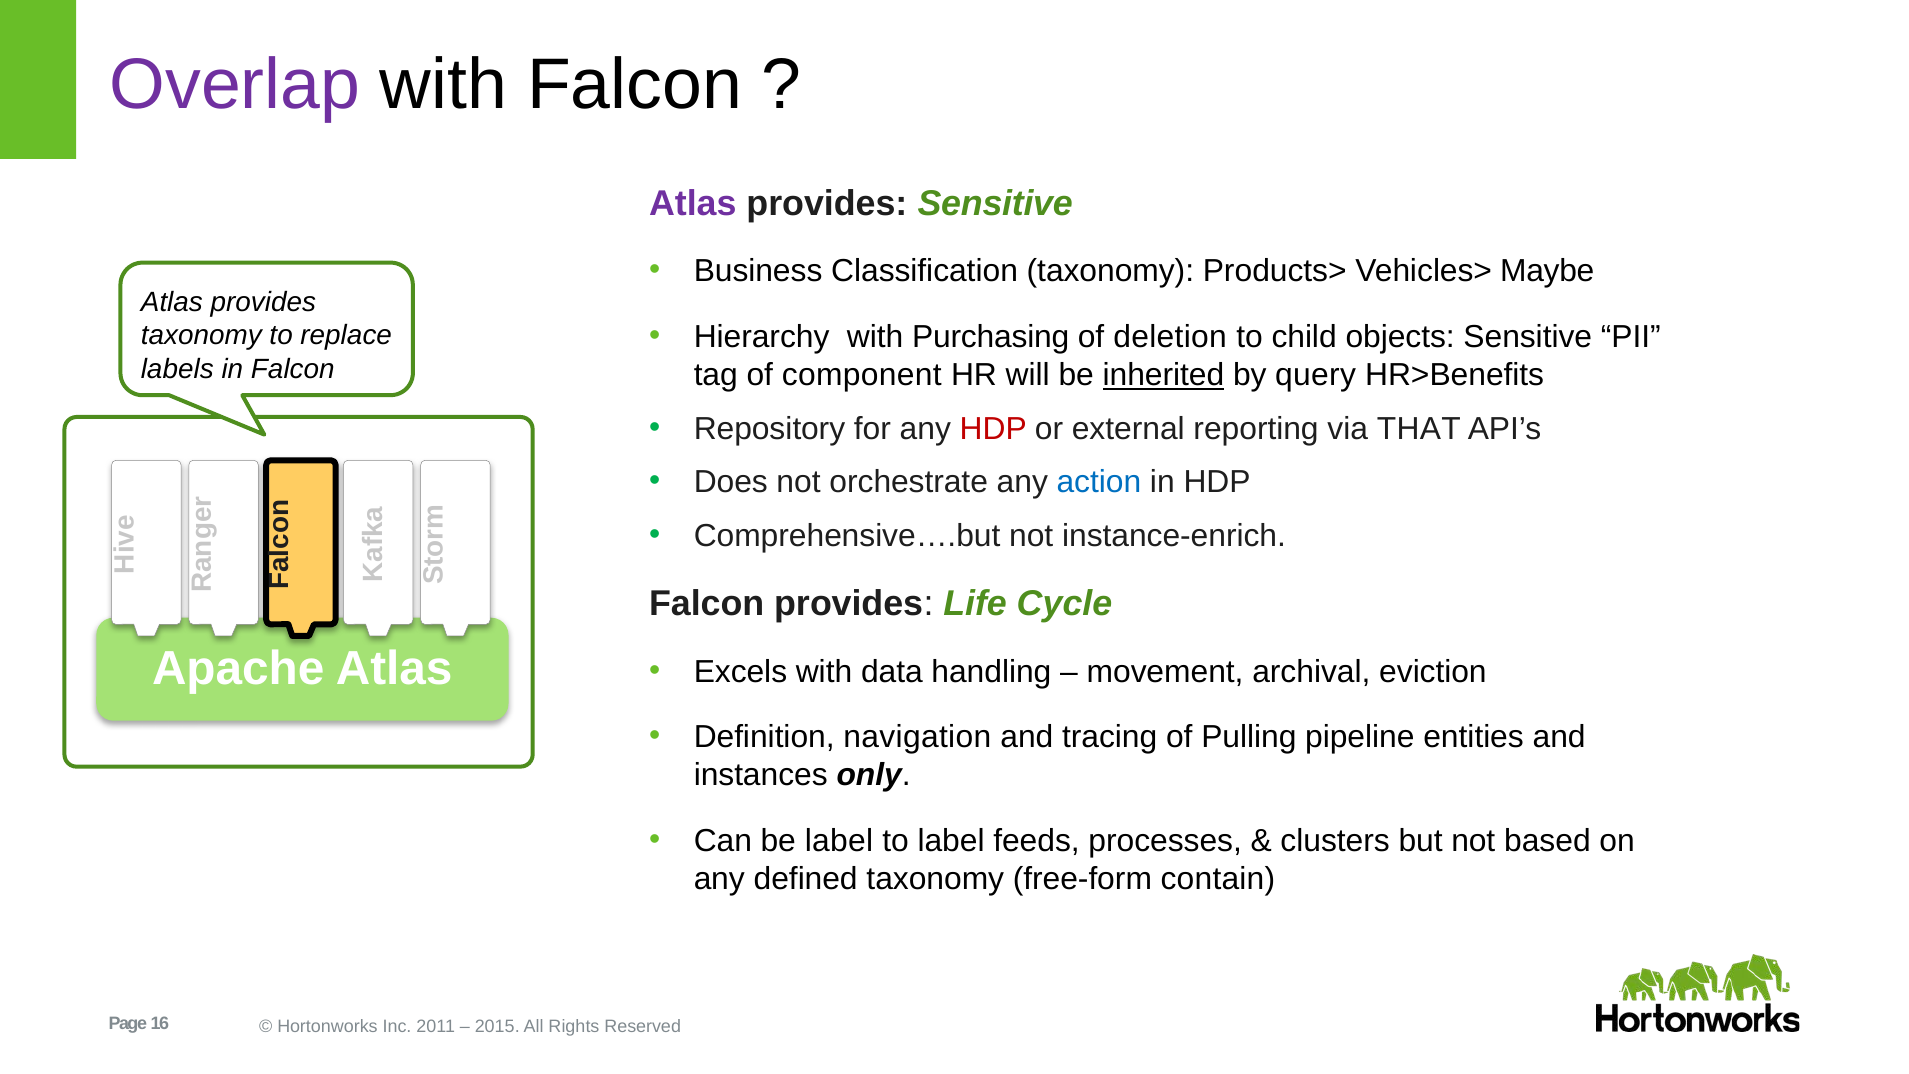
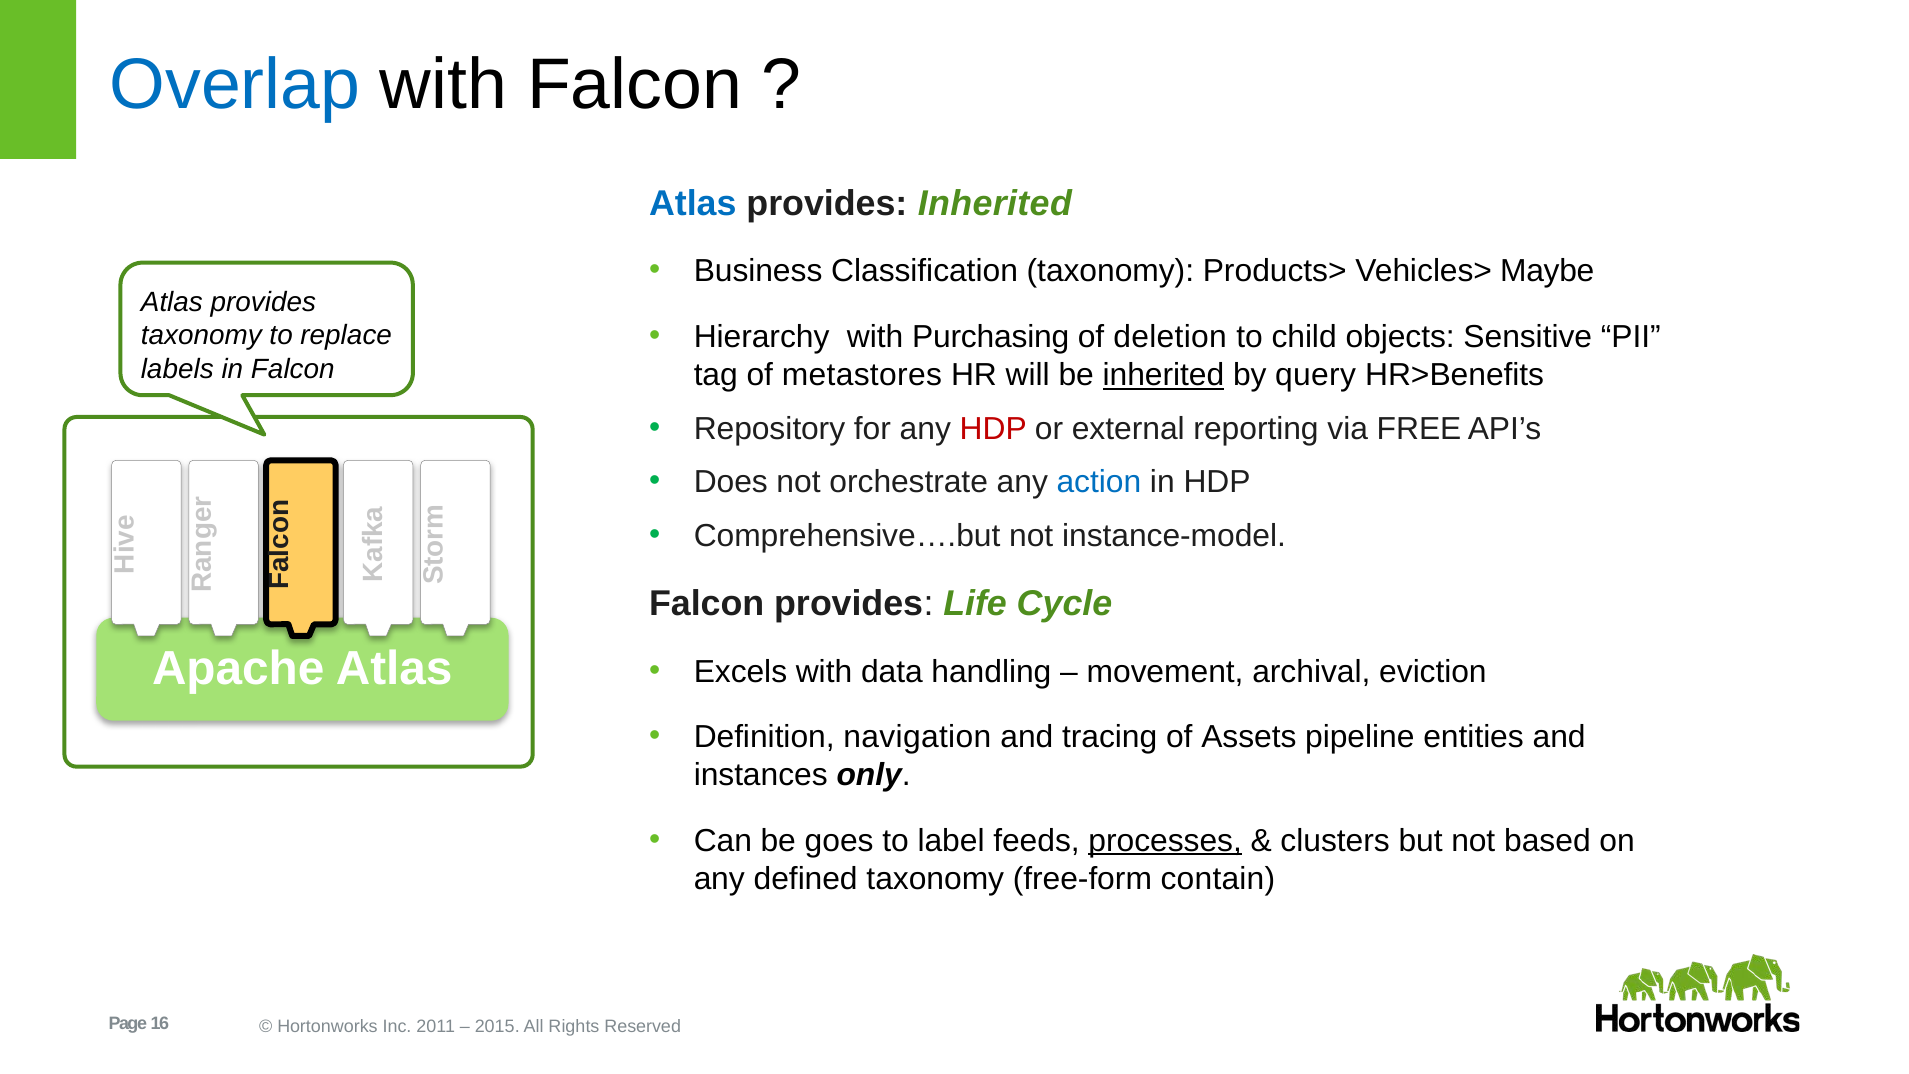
Overlap colour: purple -> blue
Atlas at (693, 204) colour: purple -> blue
provides Sensitive: Sensitive -> Inherited
component: component -> metastores
THAT: THAT -> FREE
instance-enrich: instance-enrich -> instance-model
Pulling: Pulling -> Assets
be label: label -> goes
processes underline: none -> present
